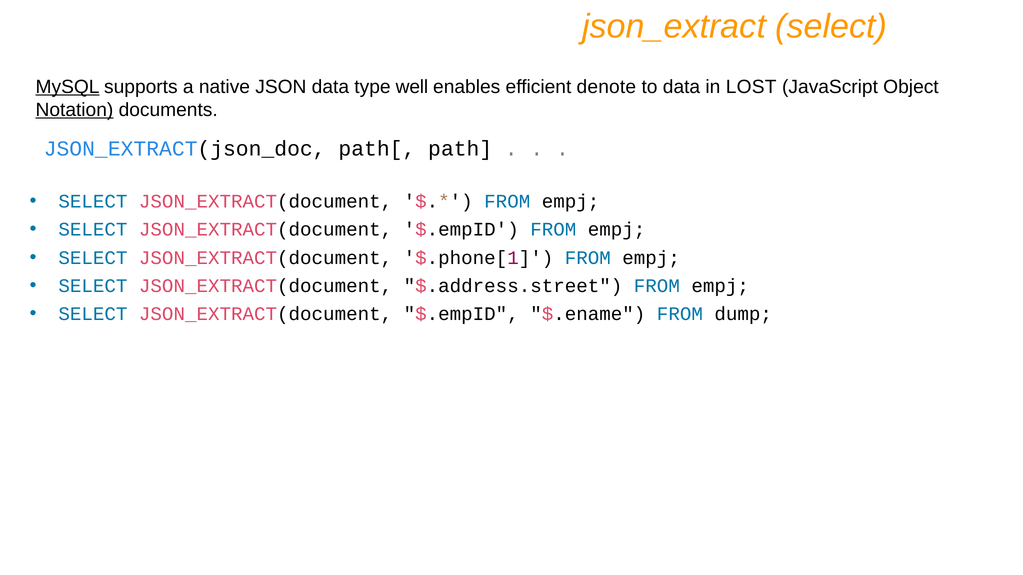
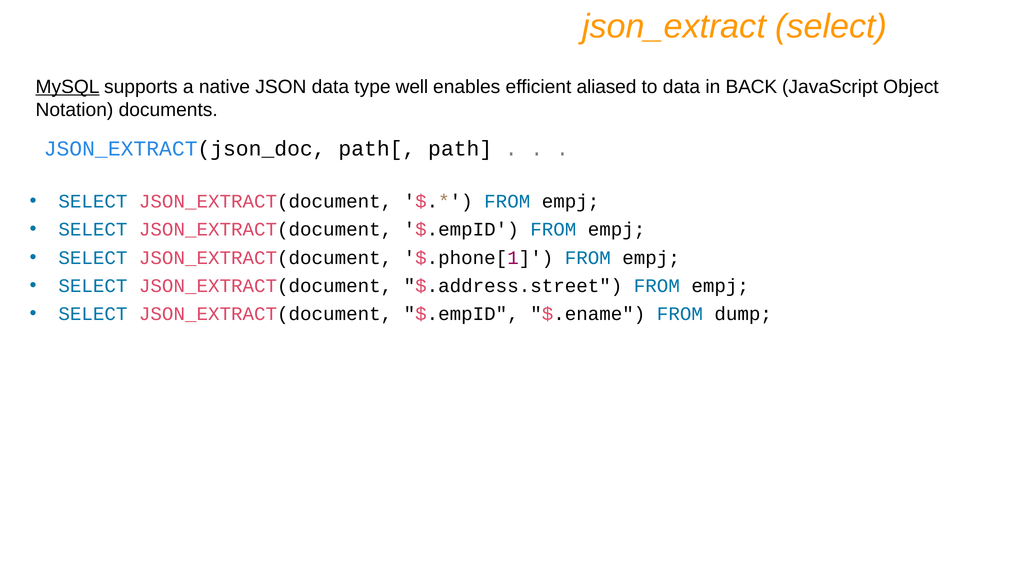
denote: denote -> aliased
LOST: LOST -> BACK
Notation underline: present -> none
